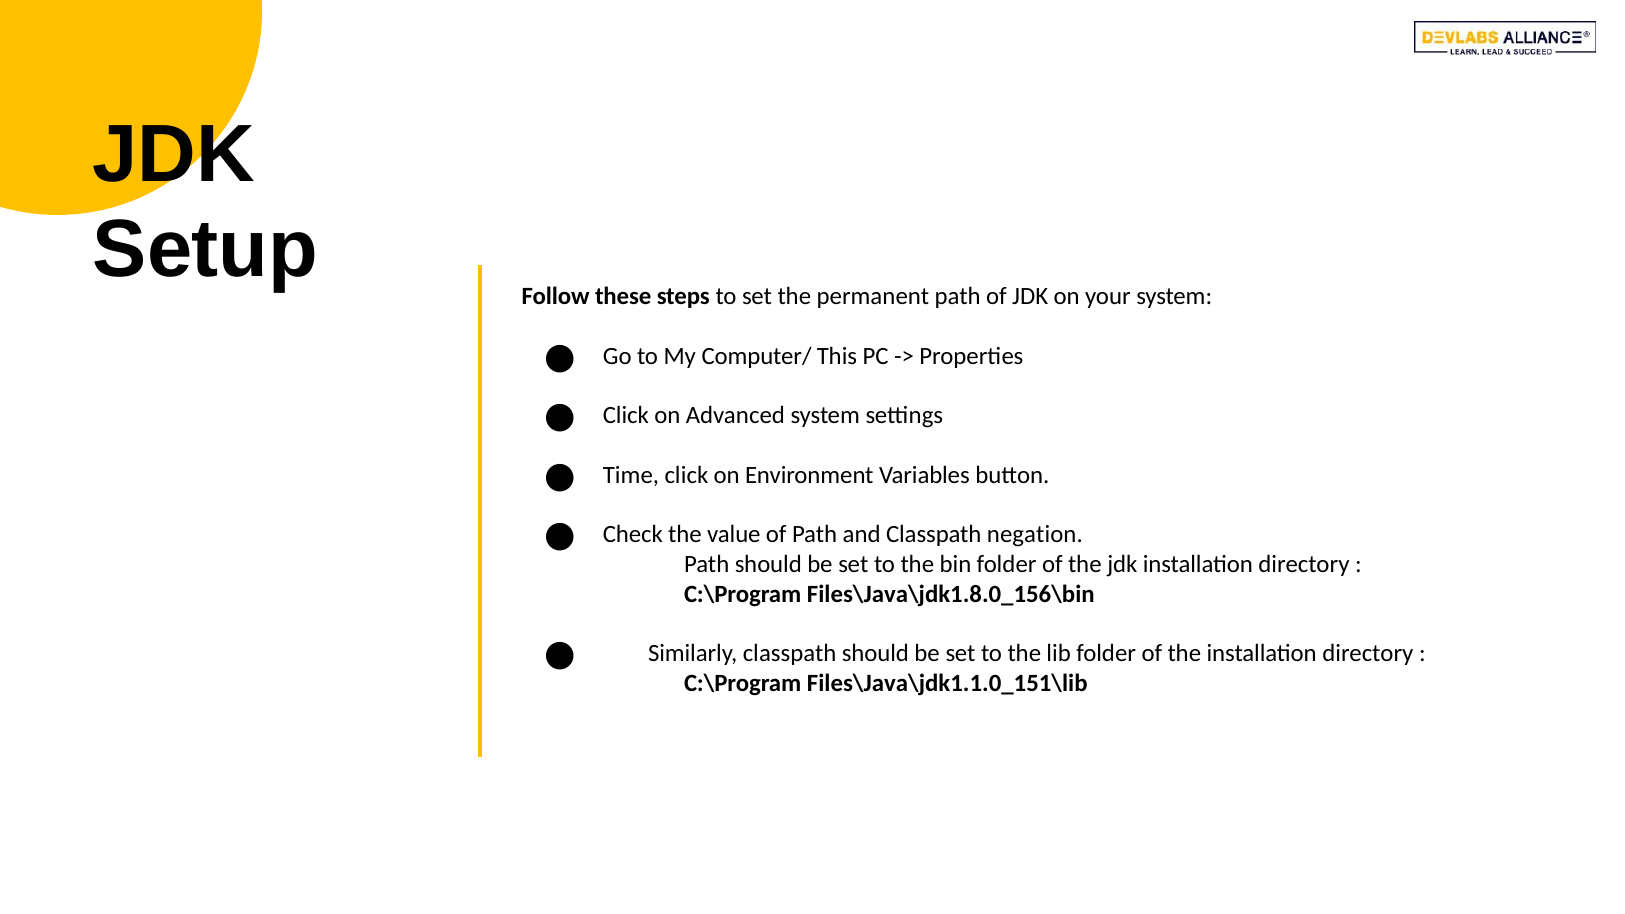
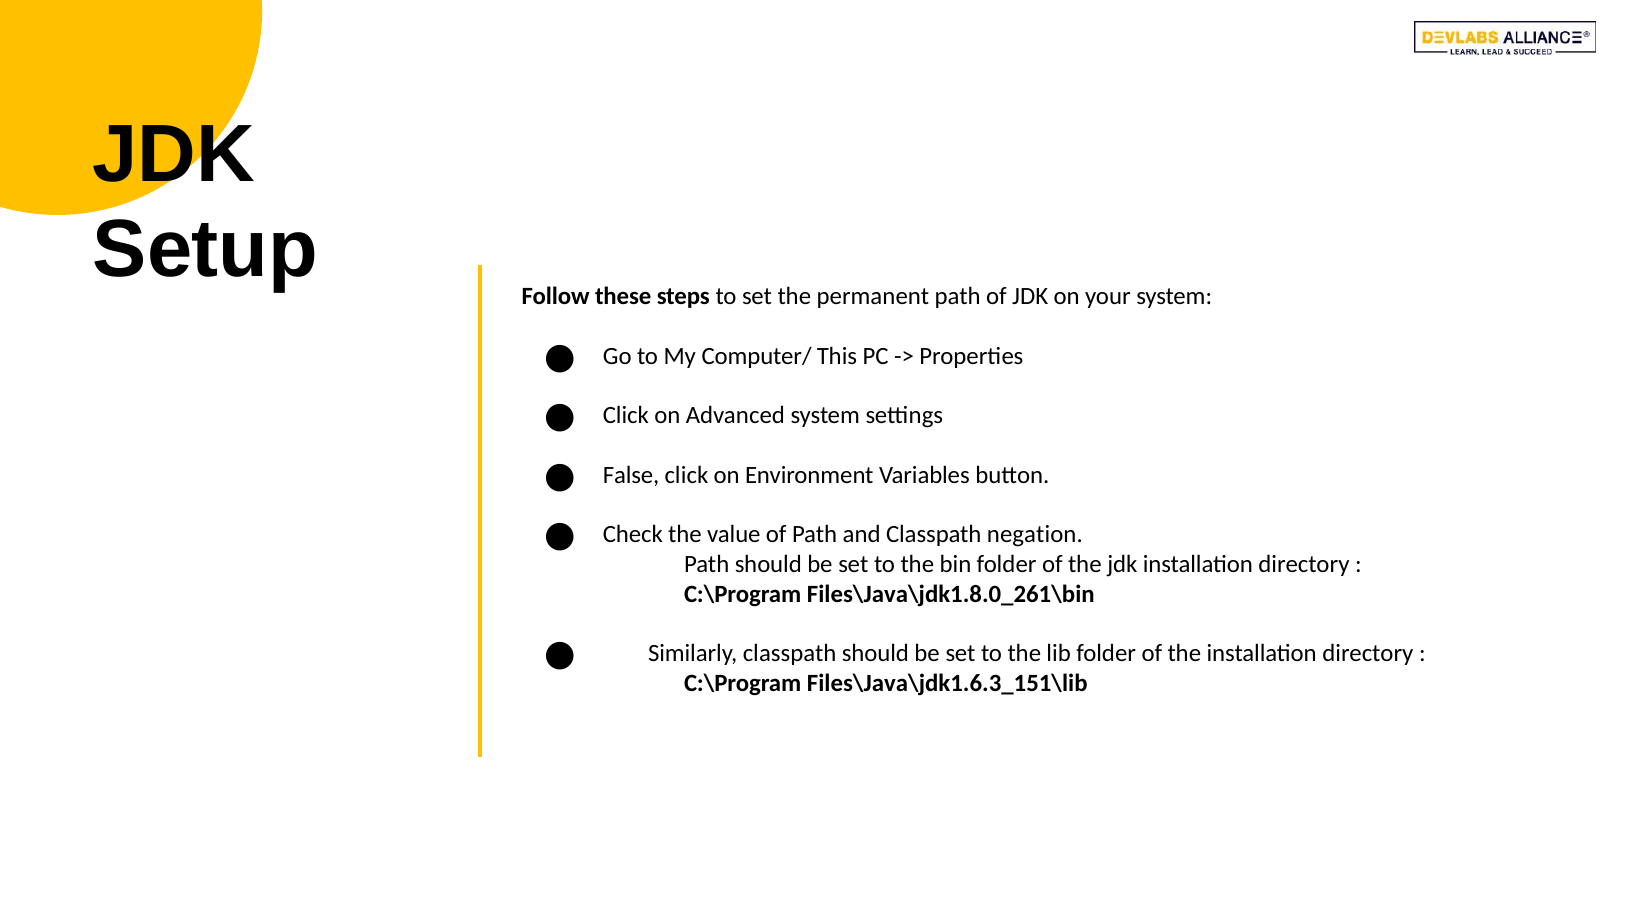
Time: Time -> False
Files\Java\jdk1.8.0_156\bin: Files\Java\jdk1.8.0_156\bin -> Files\Java\jdk1.8.0_261\bin
Files\Java\jdk1.1.0_151\lib: Files\Java\jdk1.1.0_151\lib -> Files\Java\jdk1.6.3_151\lib
